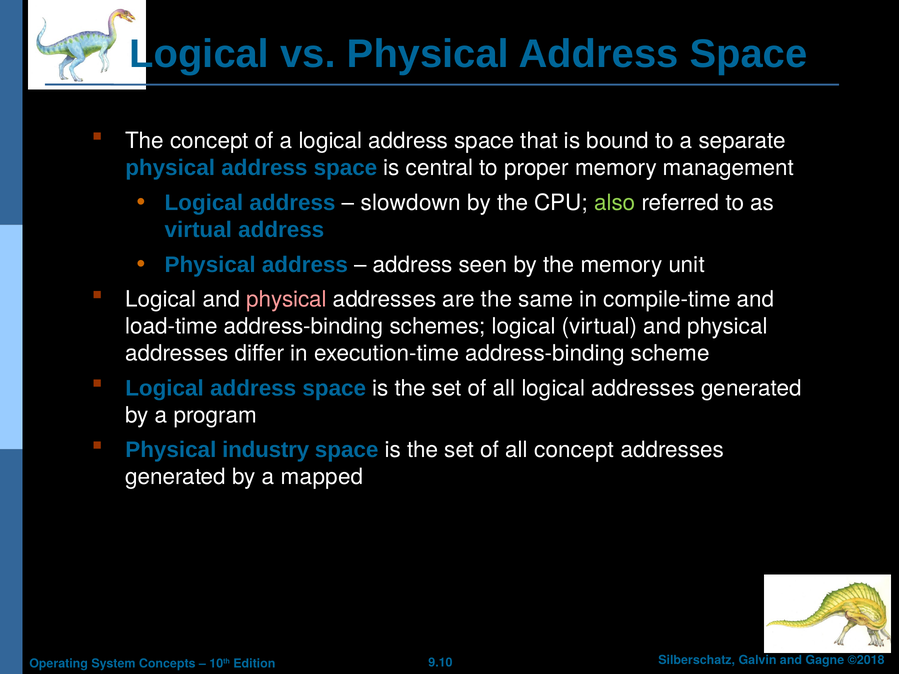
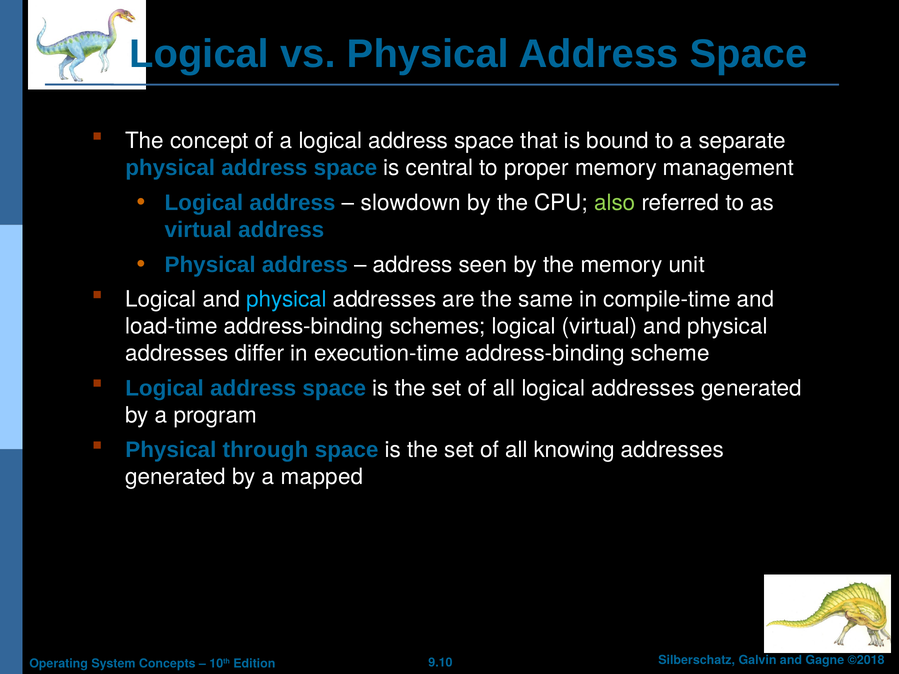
physical at (287, 300) colour: pink -> light blue
industry: industry -> through
all concept: concept -> knowing
